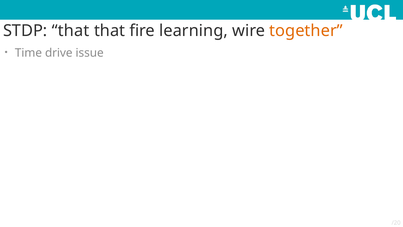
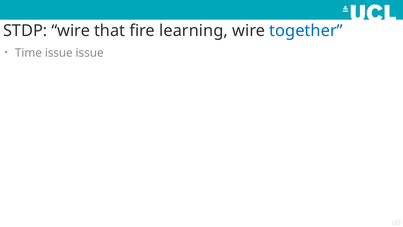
STDP that: that -> wire
together colour: orange -> blue
Time drive: drive -> issue
